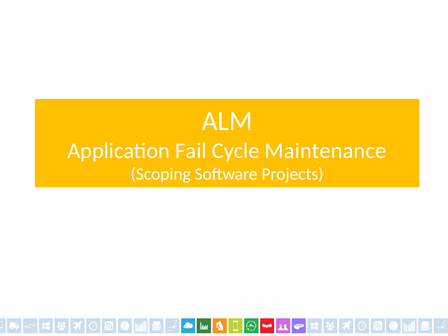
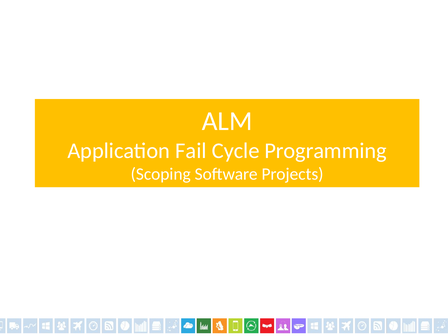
Maintenance: Maintenance -> Programming
